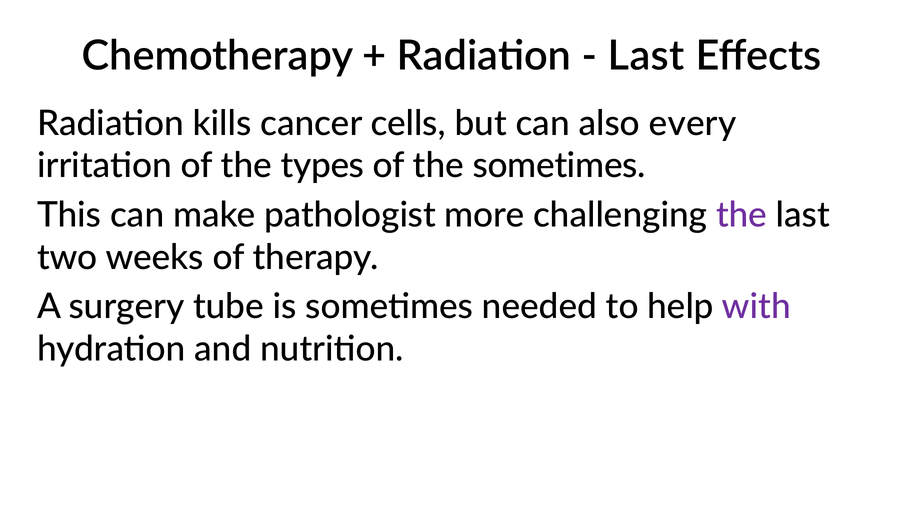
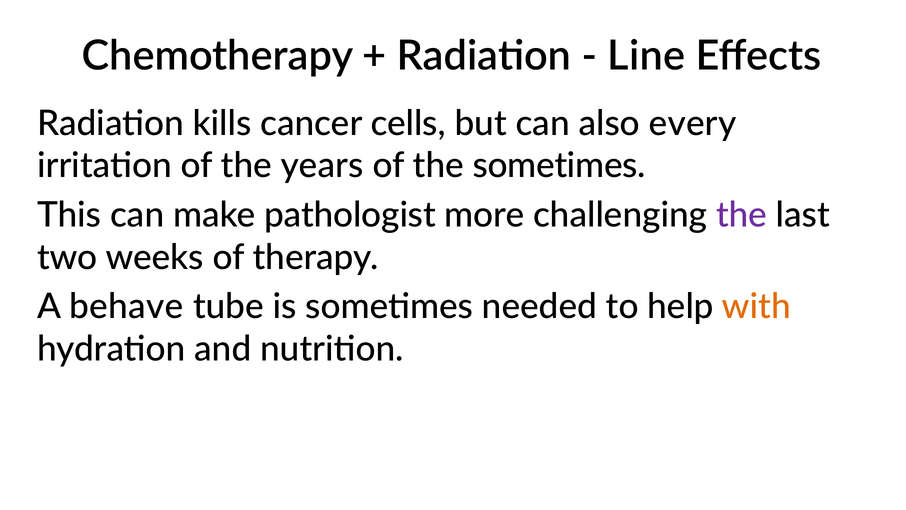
Last at (646, 56): Last -> Line
types: types -> years
surgery: surgery -> behave
with colour: purple -> orange
